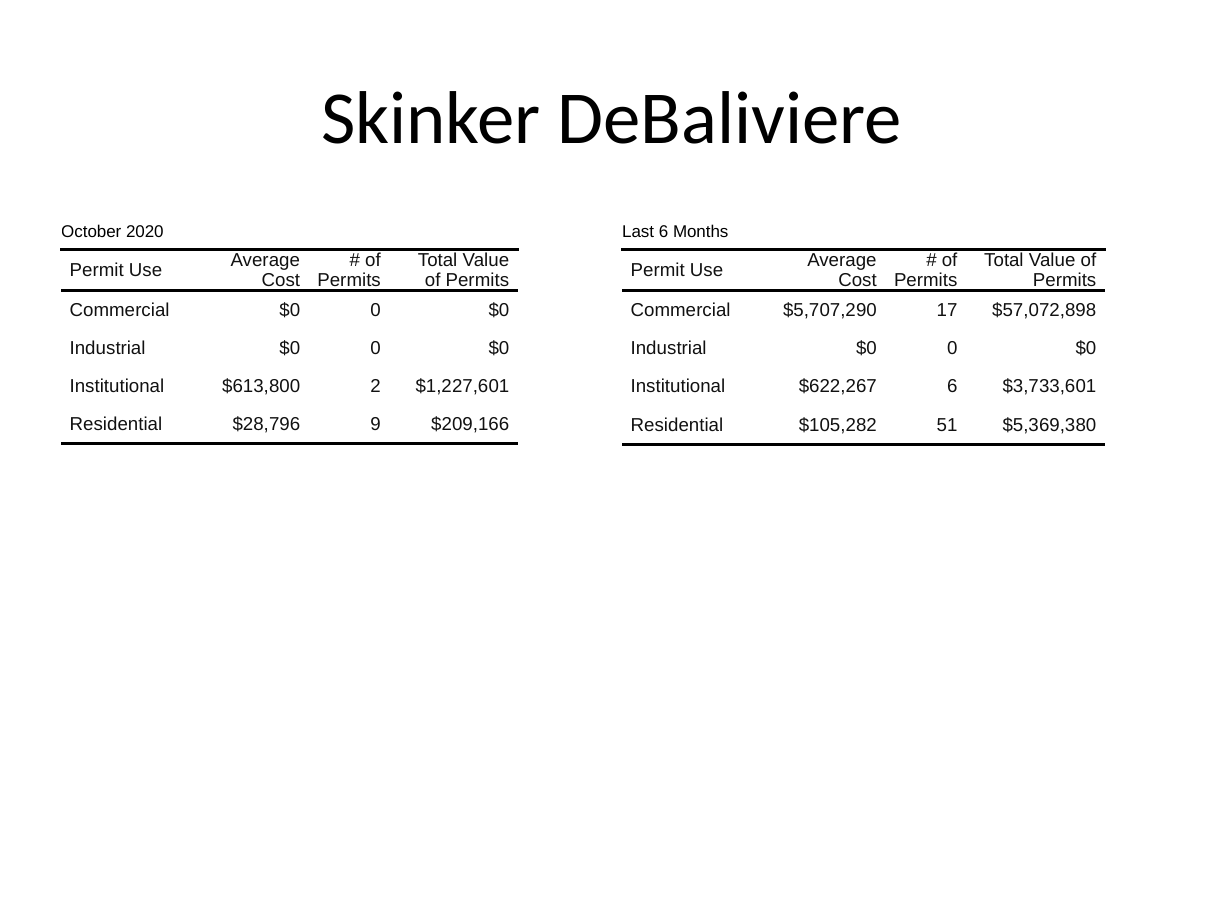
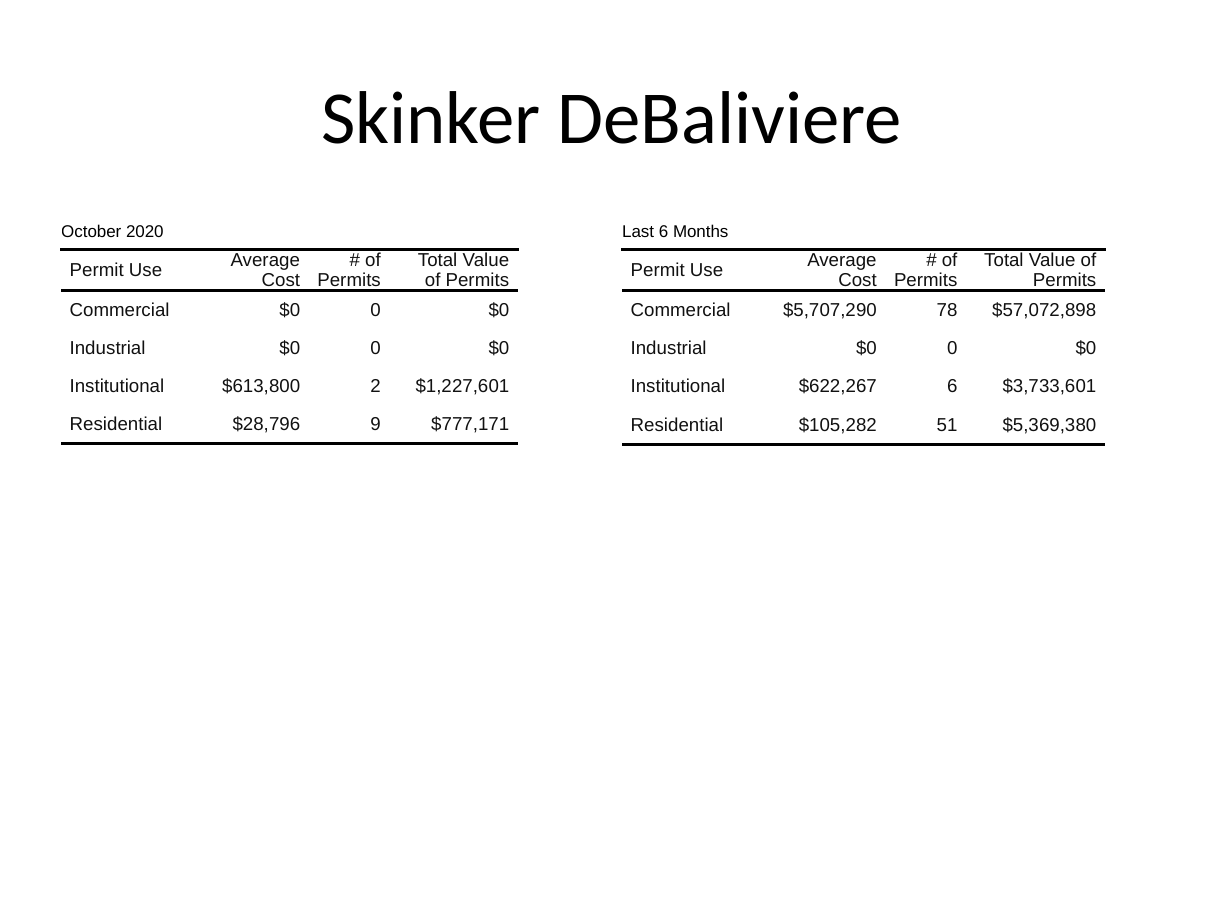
17: 17 -> 78
$209,166: $209,166 -> $777,171
